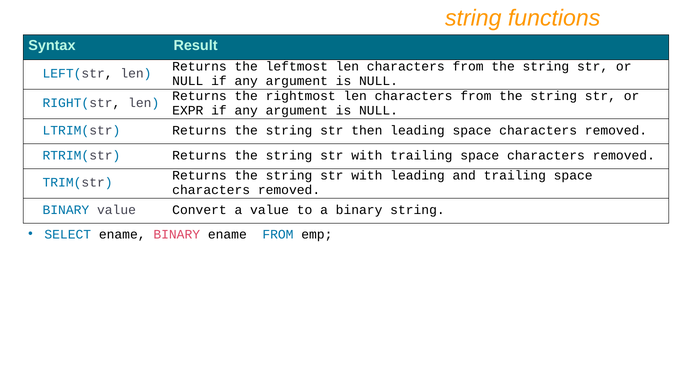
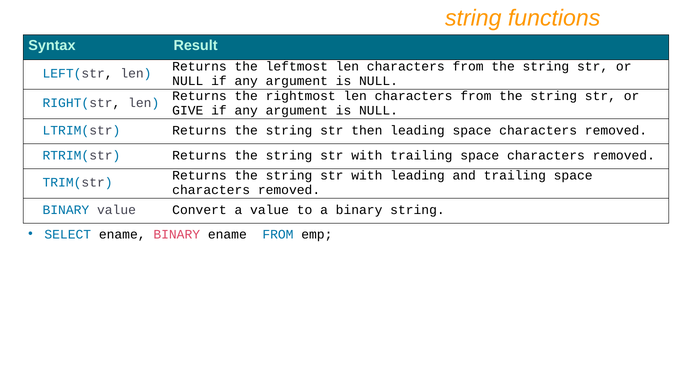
EXPR: EXPR -> GIVE
